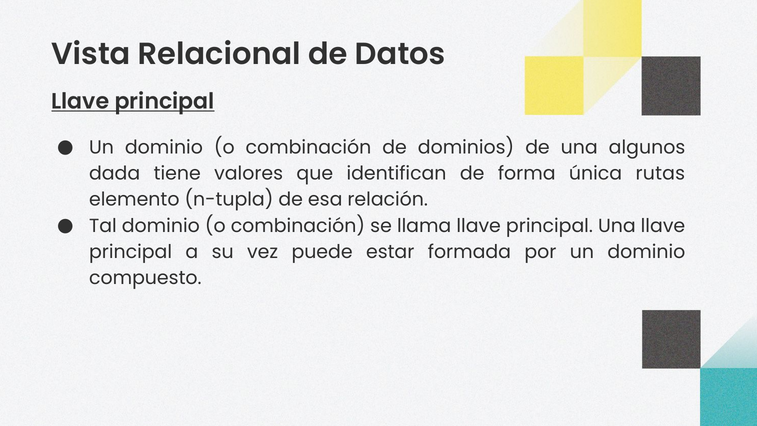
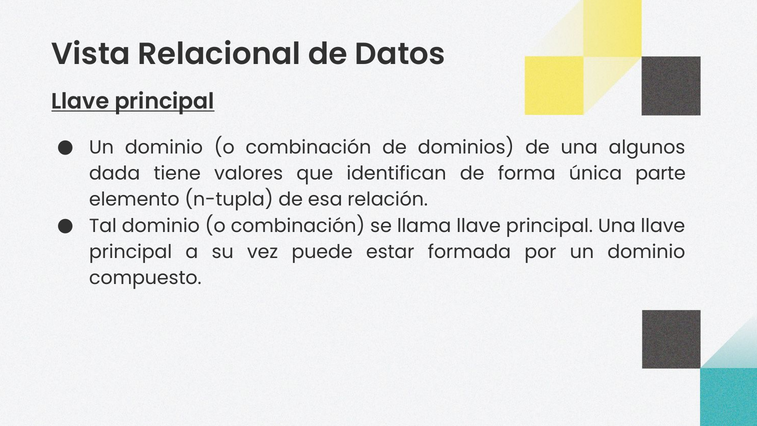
rutas: rutas -> parte
